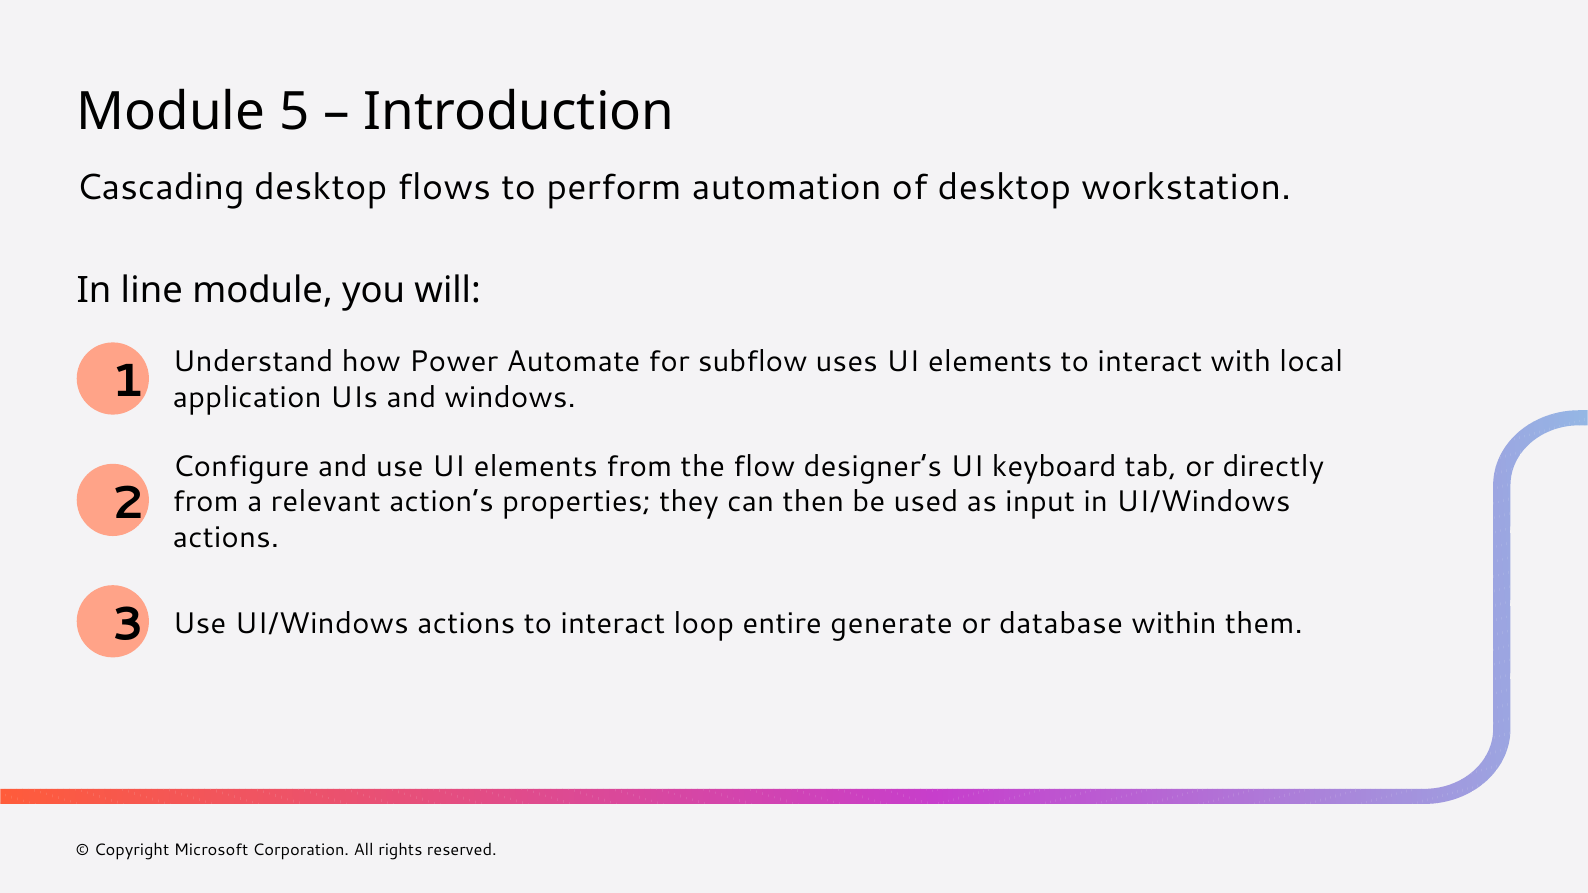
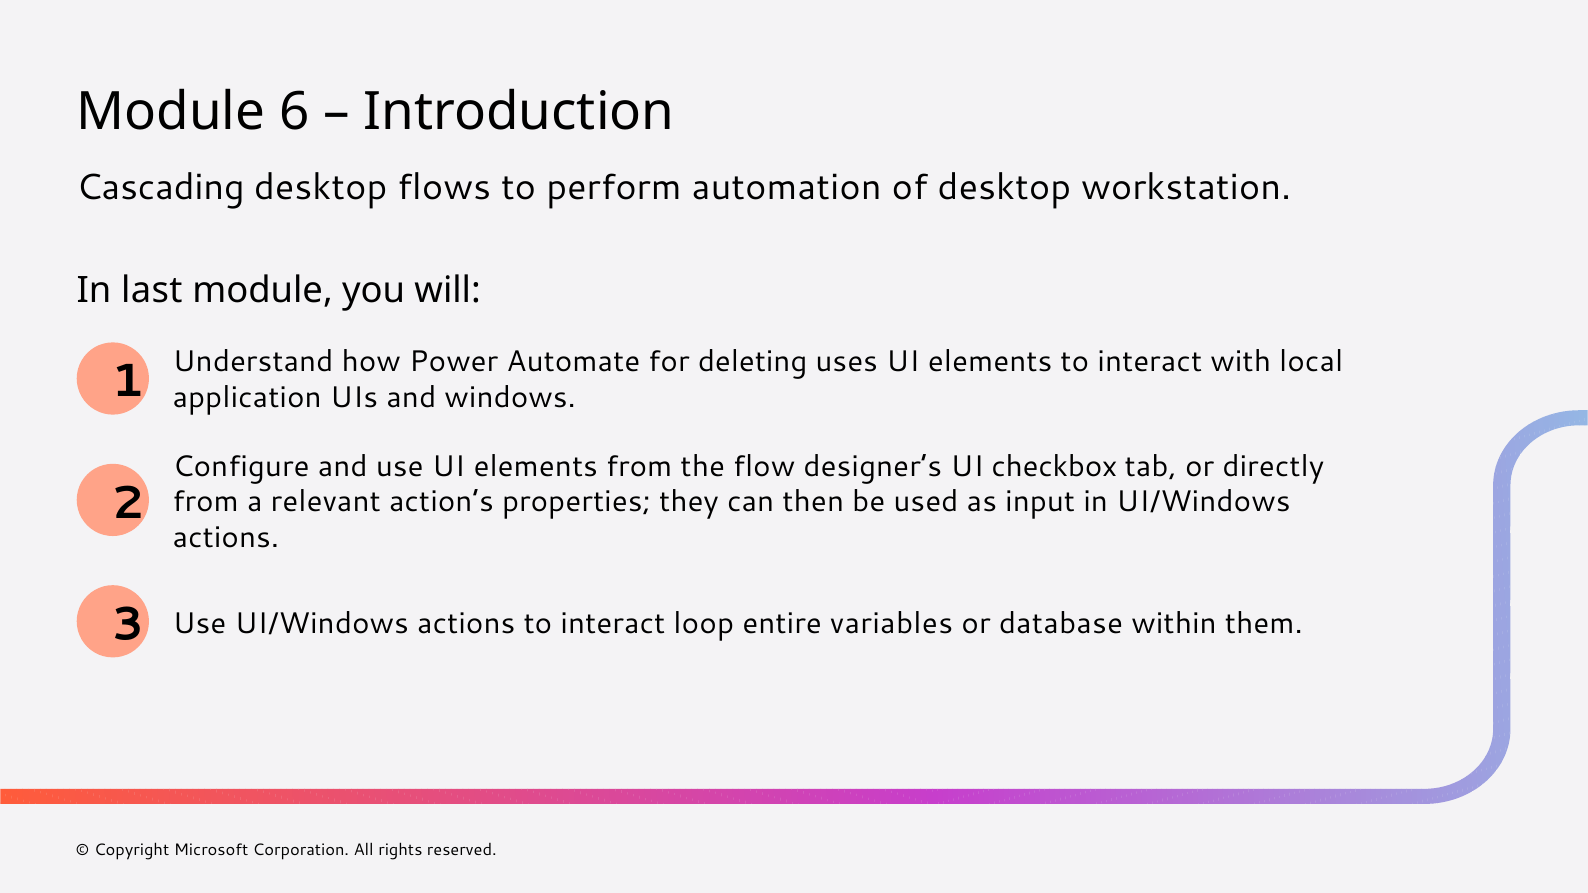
5: 5 -> 6
line: line -> last
subflow: subflow -> deleting
keyboard: keyboard -> checkbox
generate: generate -> variables
